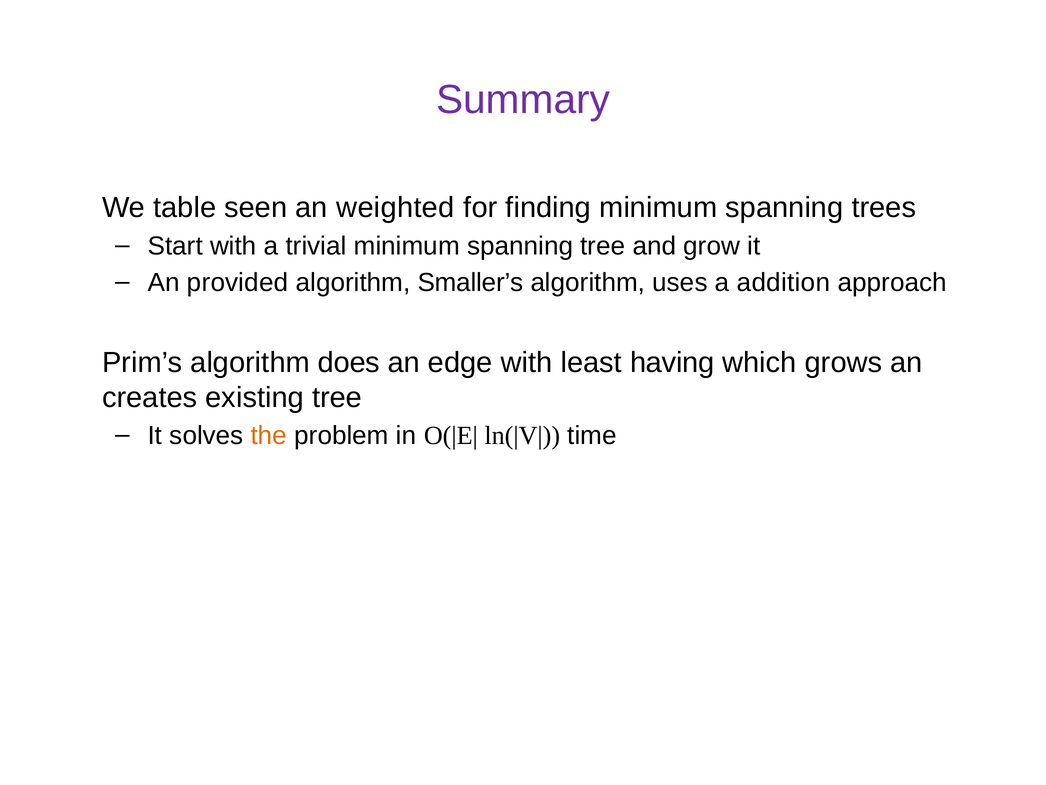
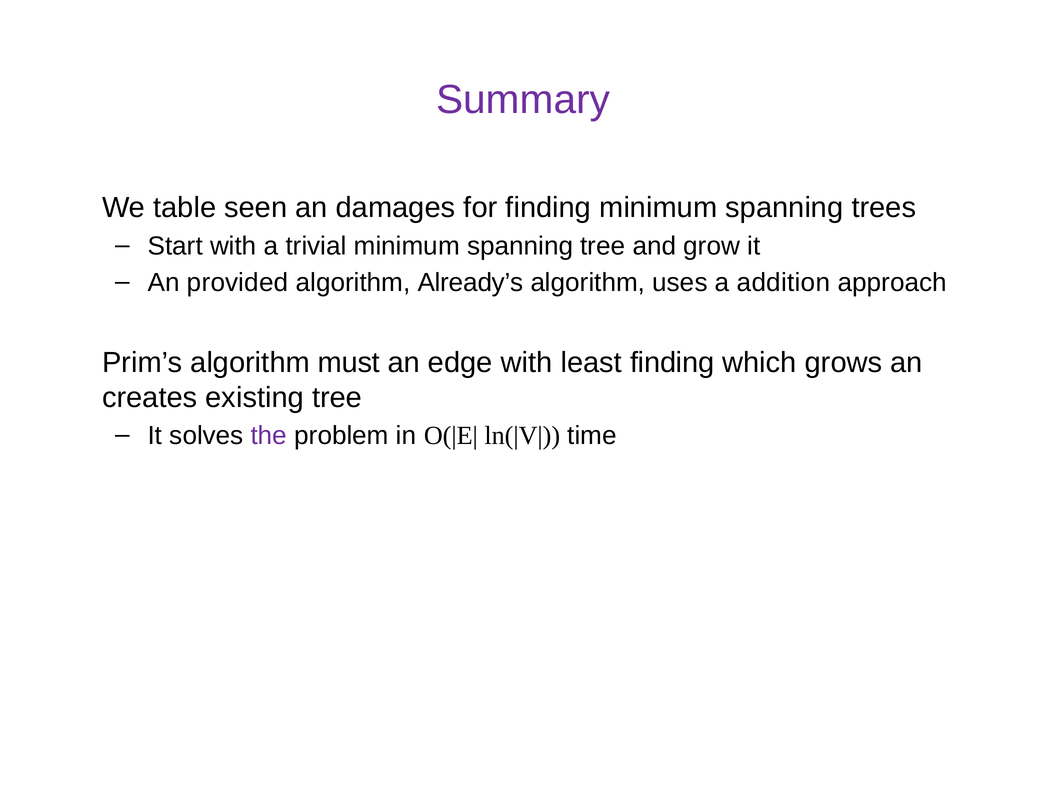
weighted: weighted -> damages
Smaller’s: Smaller’s -> Already’s
does: does -> must
least having: having -> finding
the colour: orange -> purple
